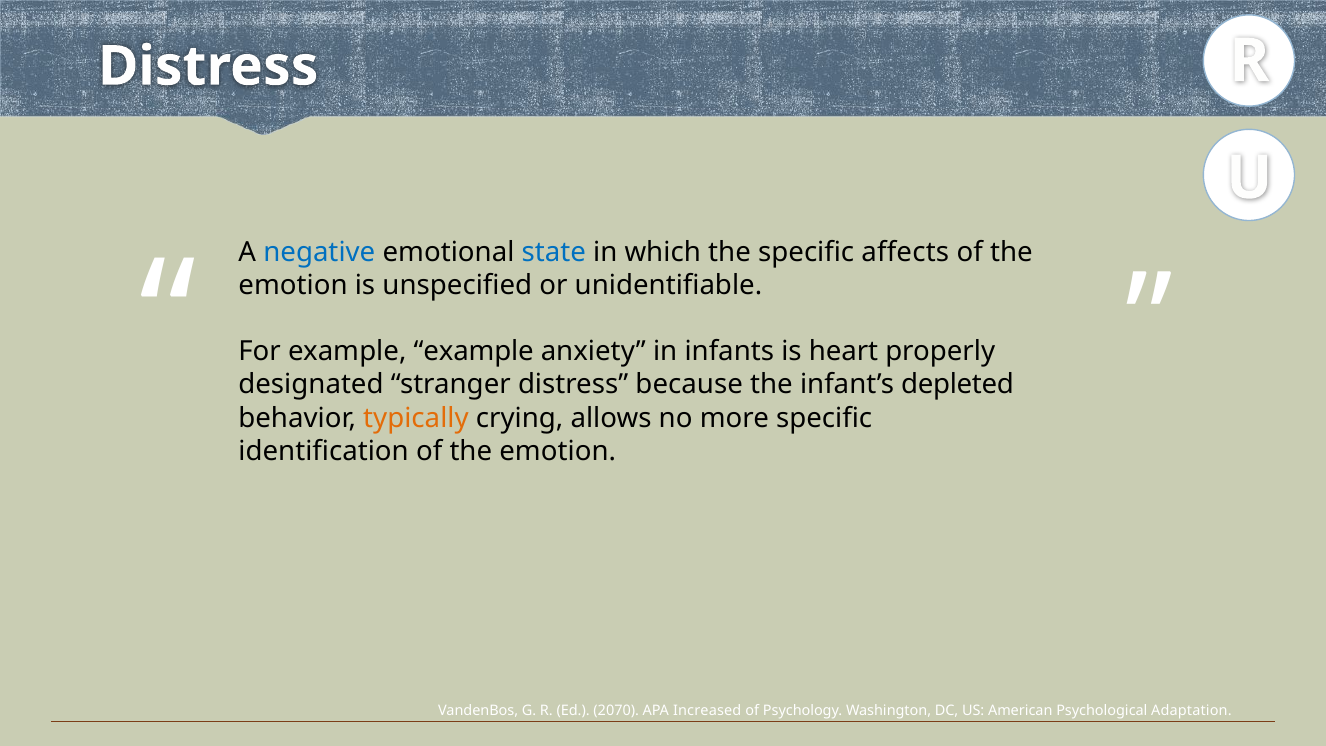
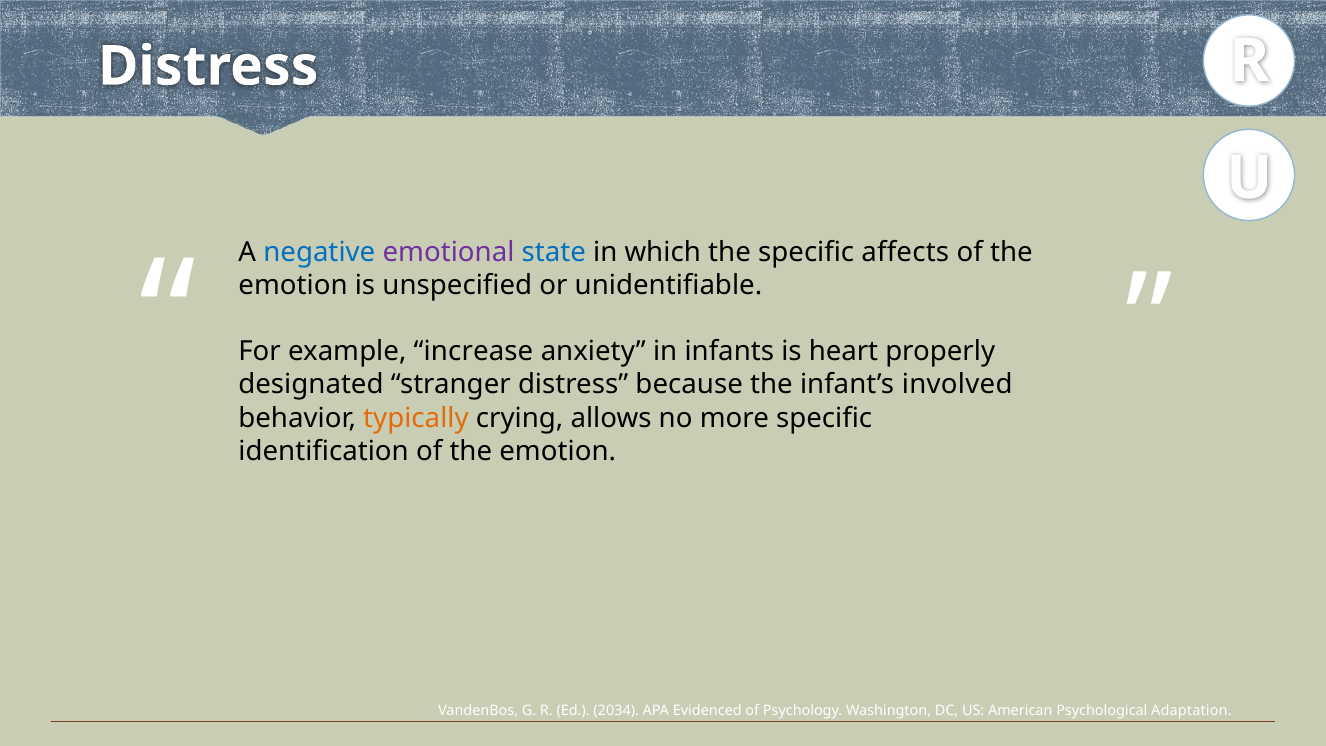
emotional colour: black -> purple
example example: example -> increase
depleted: depleted -> involved
2070: 2070 -> 2034
Increased: Increased -> Evidenced
